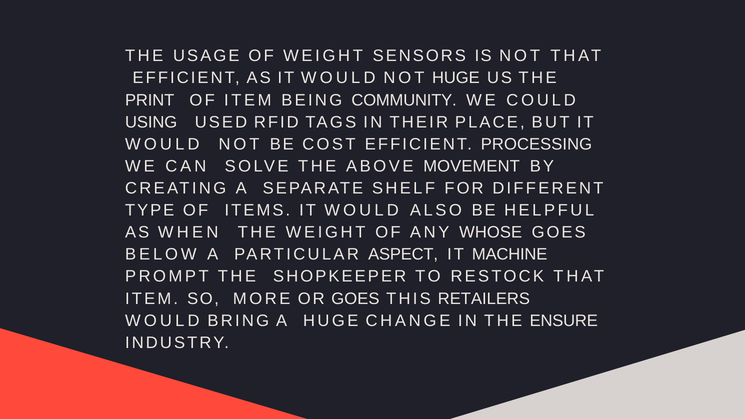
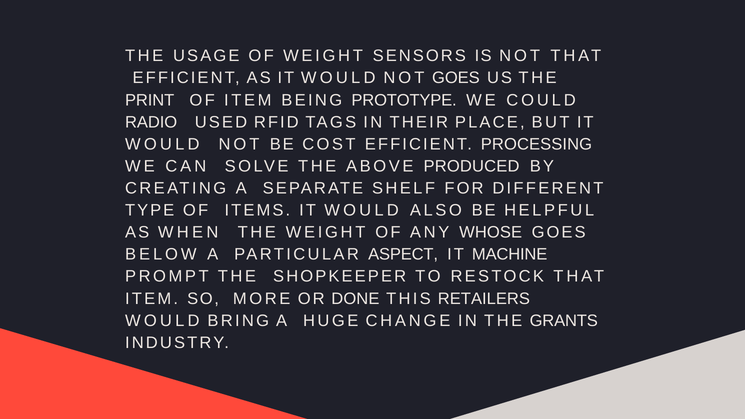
NOT HUGE: HUGE -> GOES
COMMUNITY: COMMUNITY -> PROTOTYPE
USING: USING -> RADIO
MOVEMENT: MOVEMENT -> PRODUCED
OR GOES: GOES -> DONE
ENSURE: ENSURE -> GRANTS
